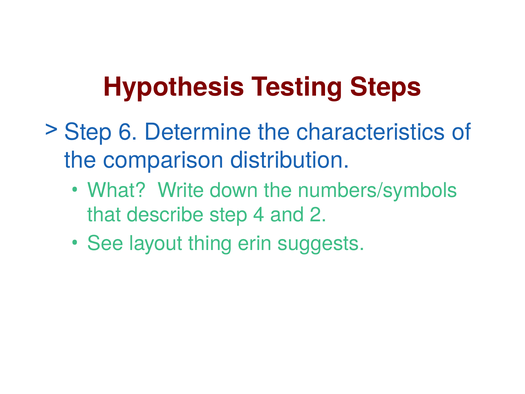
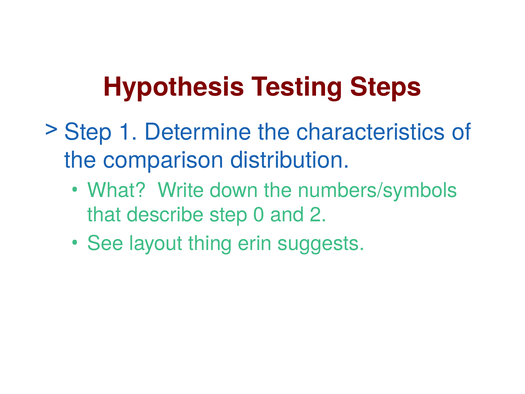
6: 6 -> 1
4: 4 -> 0
